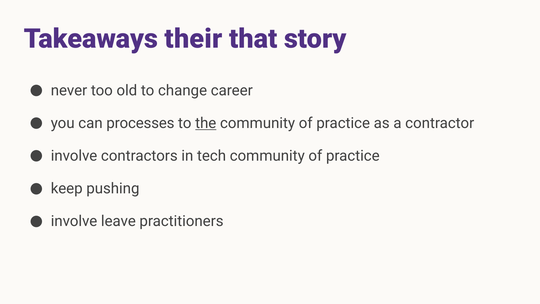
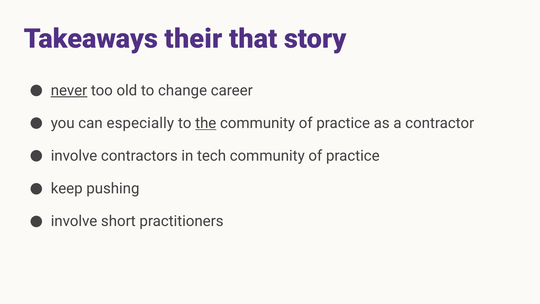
never underline: none -> present
processes: processes -> especially
leave: leave -> short
